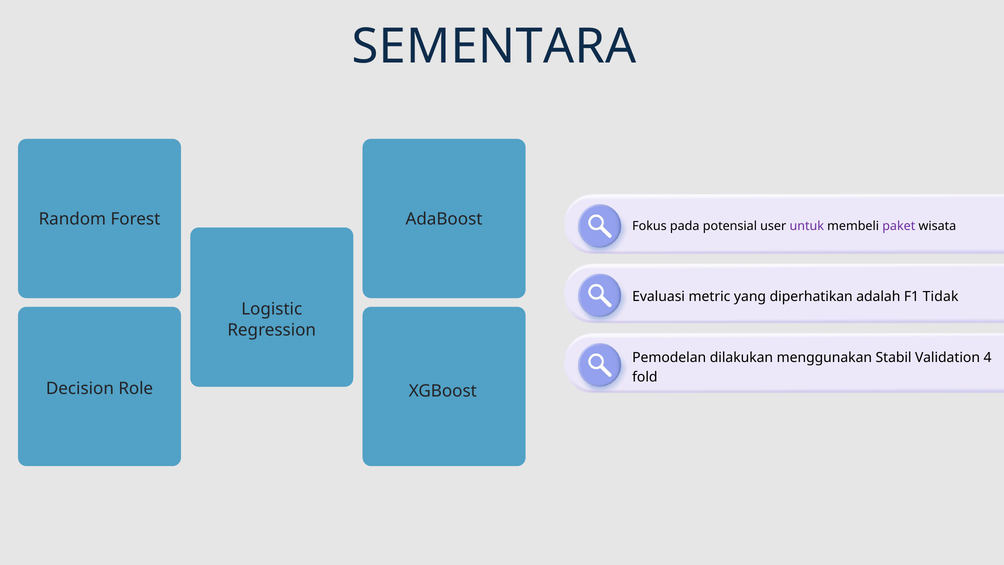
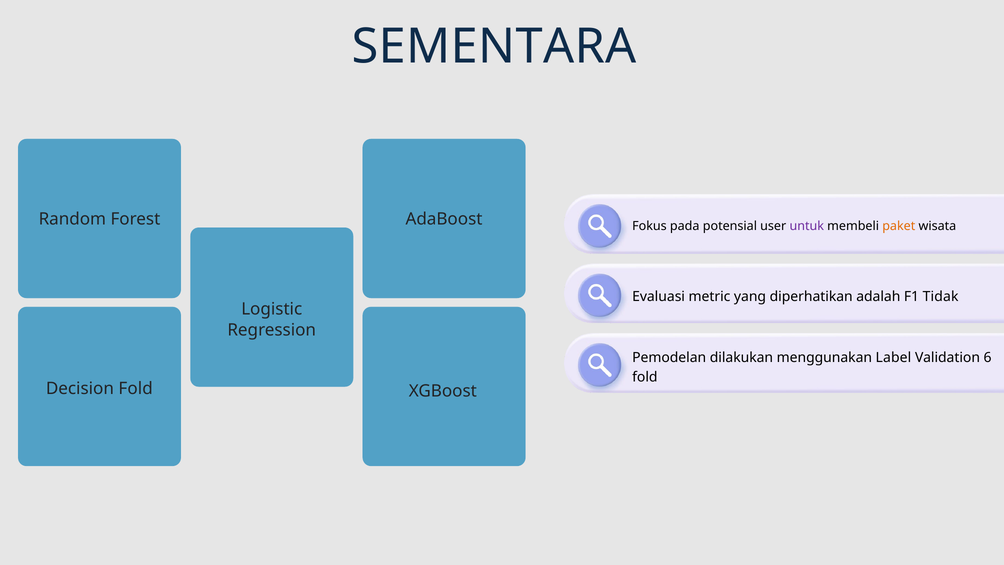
paket colour: purple -> orange
Stabil: Stabil -> Label
4: 4 -> 6
Decision Role: Role -> Fold
